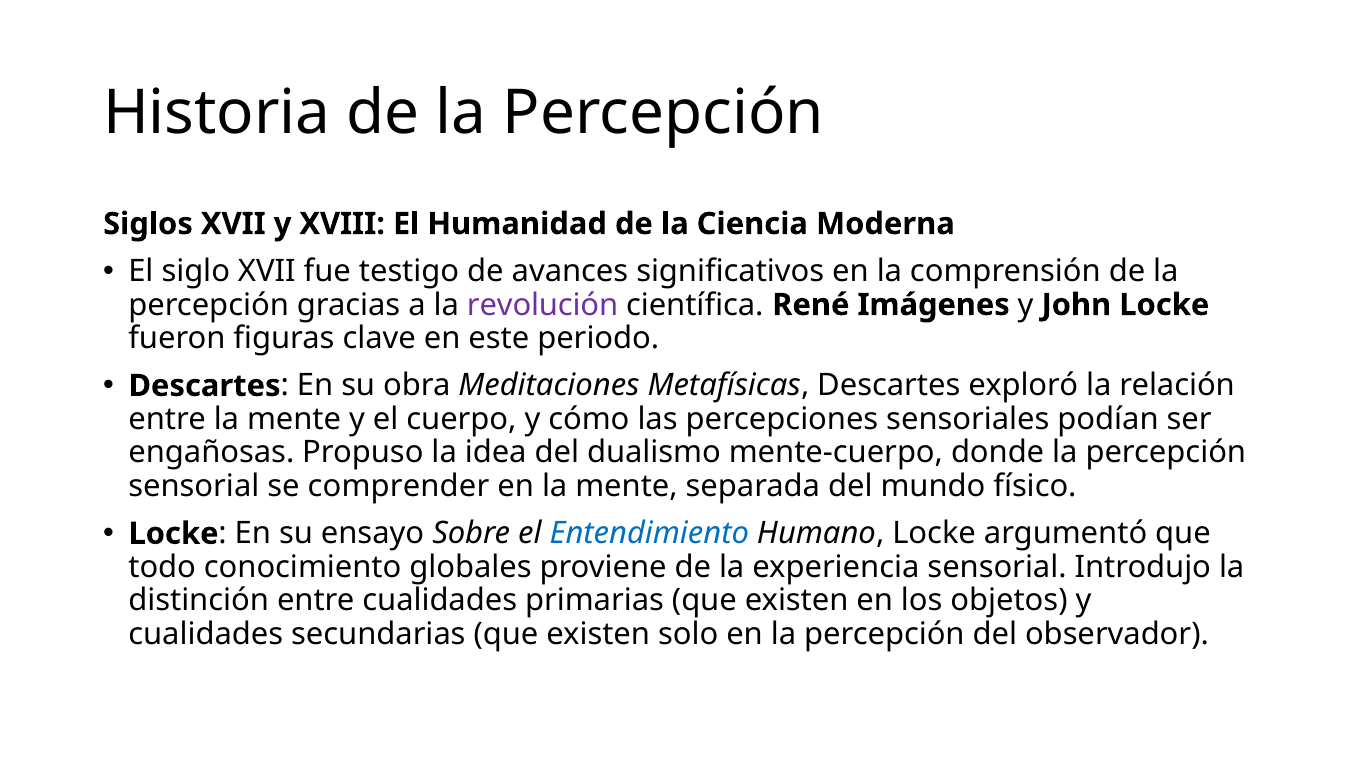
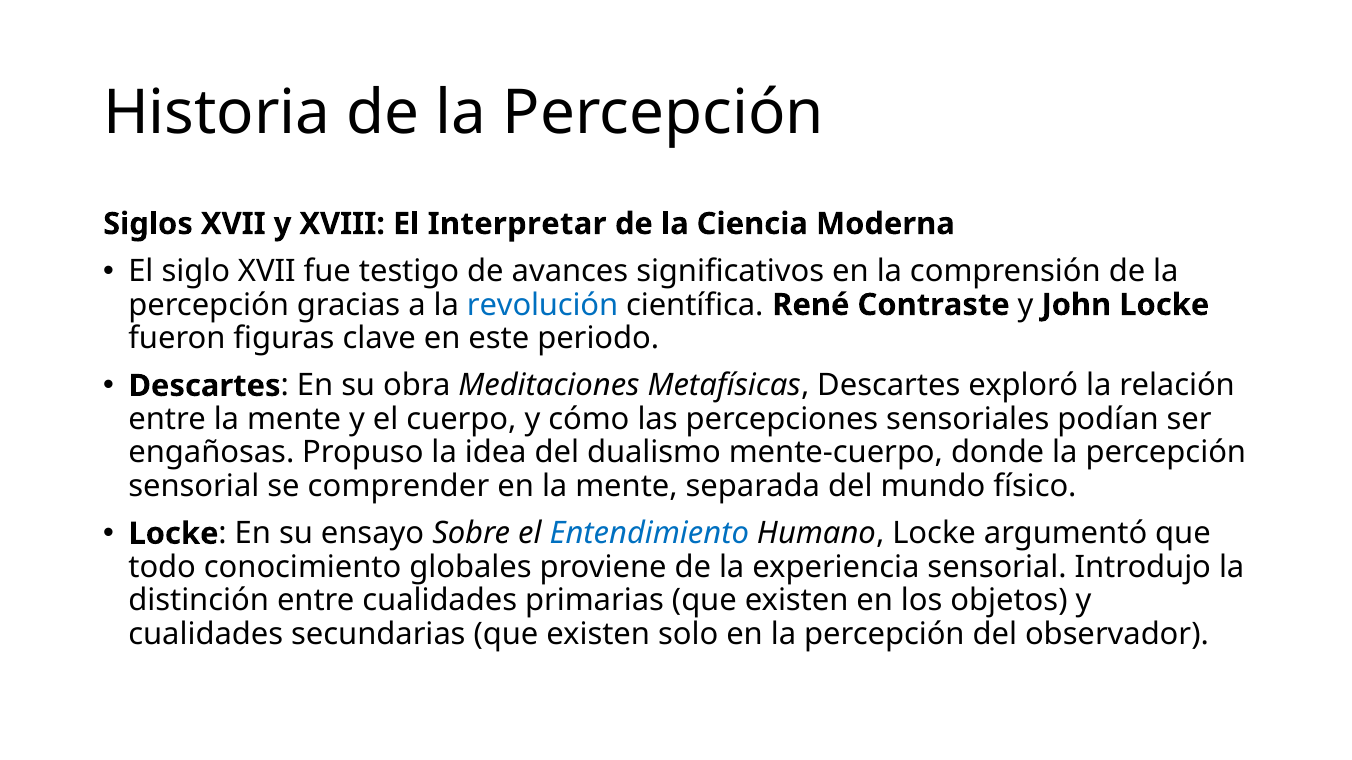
Humanidad: Humanidad -> Interpretar
revolución colour: purple -> blue
Imágenes: Imágenes -> Contraste
